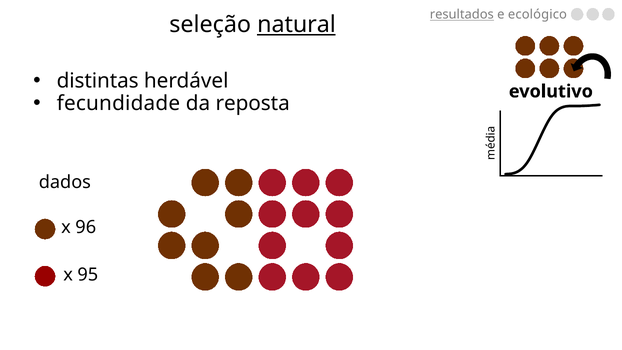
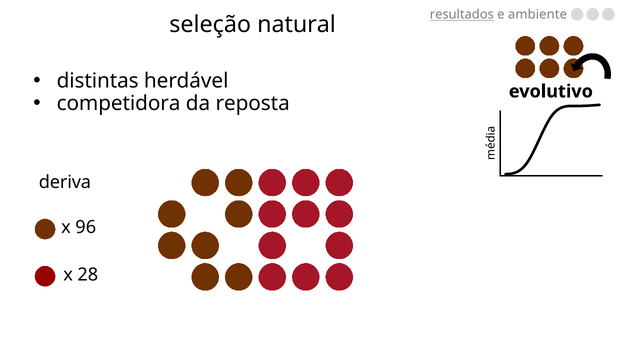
ecológico: ecológico -> ambiente
natural underline: present -> none
fecundidade: fecundidade -> competidora
dados: dados -> deriva
95: 95 -> 28
